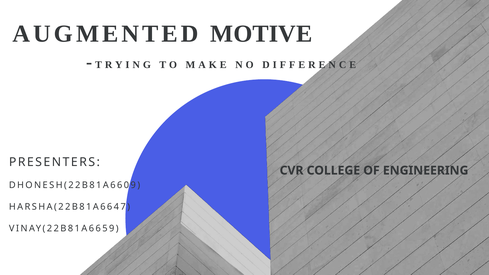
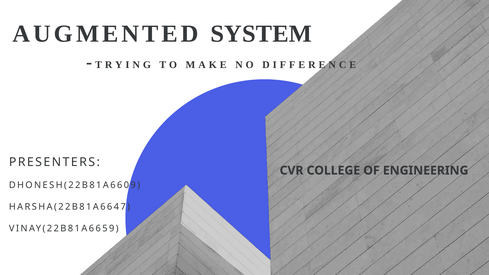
MOTIVE: MOTIVE -> SYSTEM
